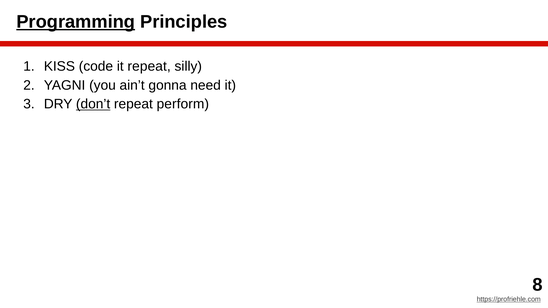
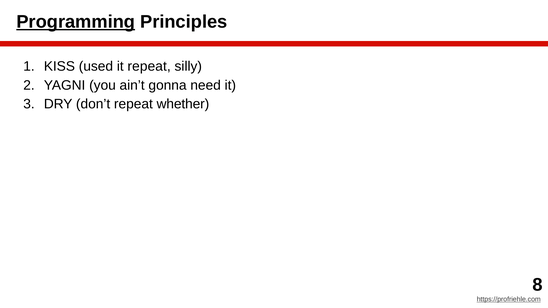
code: code -> used
don’t underline: present -> none
perform: perform -> whether
